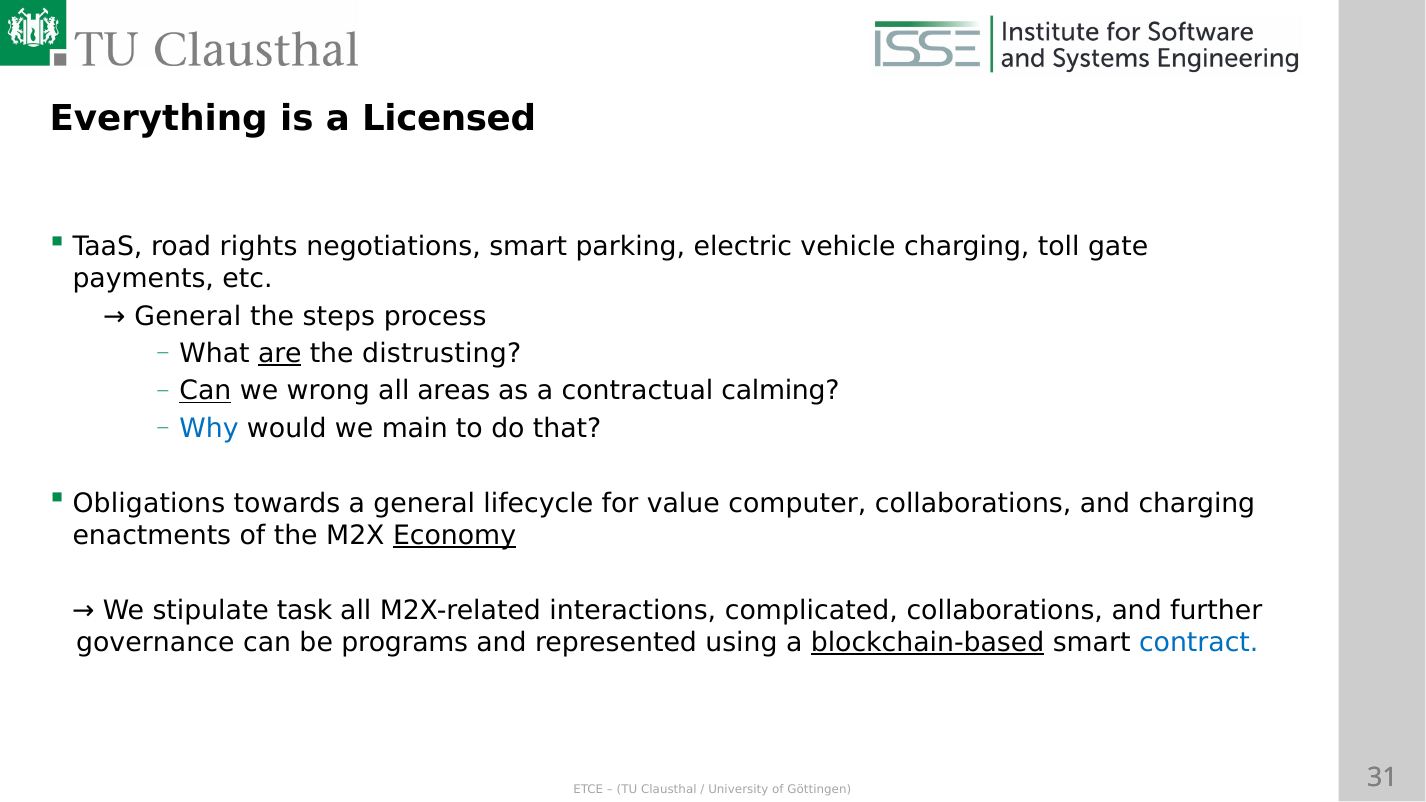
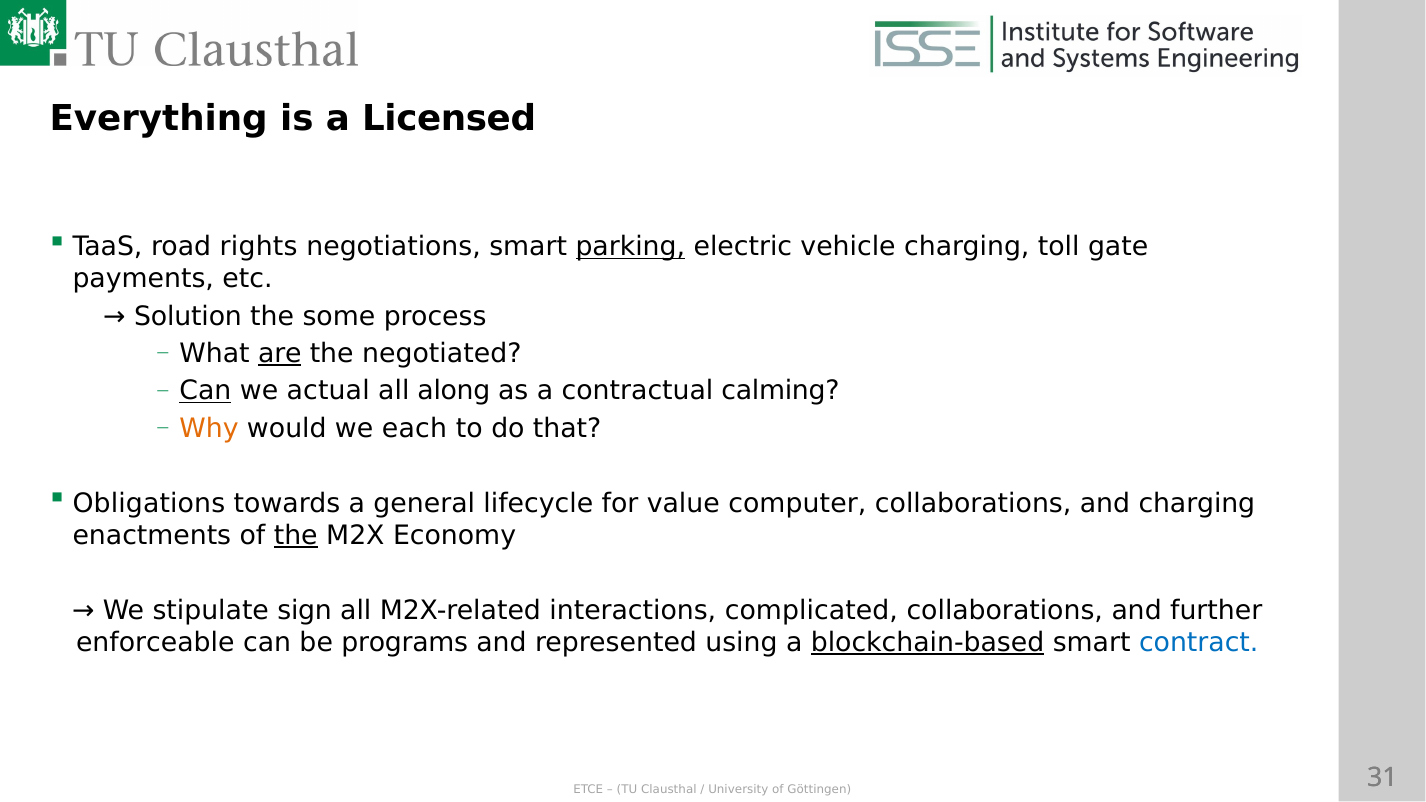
parking underline: none -> present
General at (188, 316): General -> Solution
steps: steps -> some
distrusting: distrusting -> negotiated
wrong: wrong -> actual
areas: areas -> along
Why colour: blue -> orange
main: main -> each
the at (296, 536) underline: none -> present
Economy underline: present -> none
task: task -> sign
governance: governance -> enforceable
